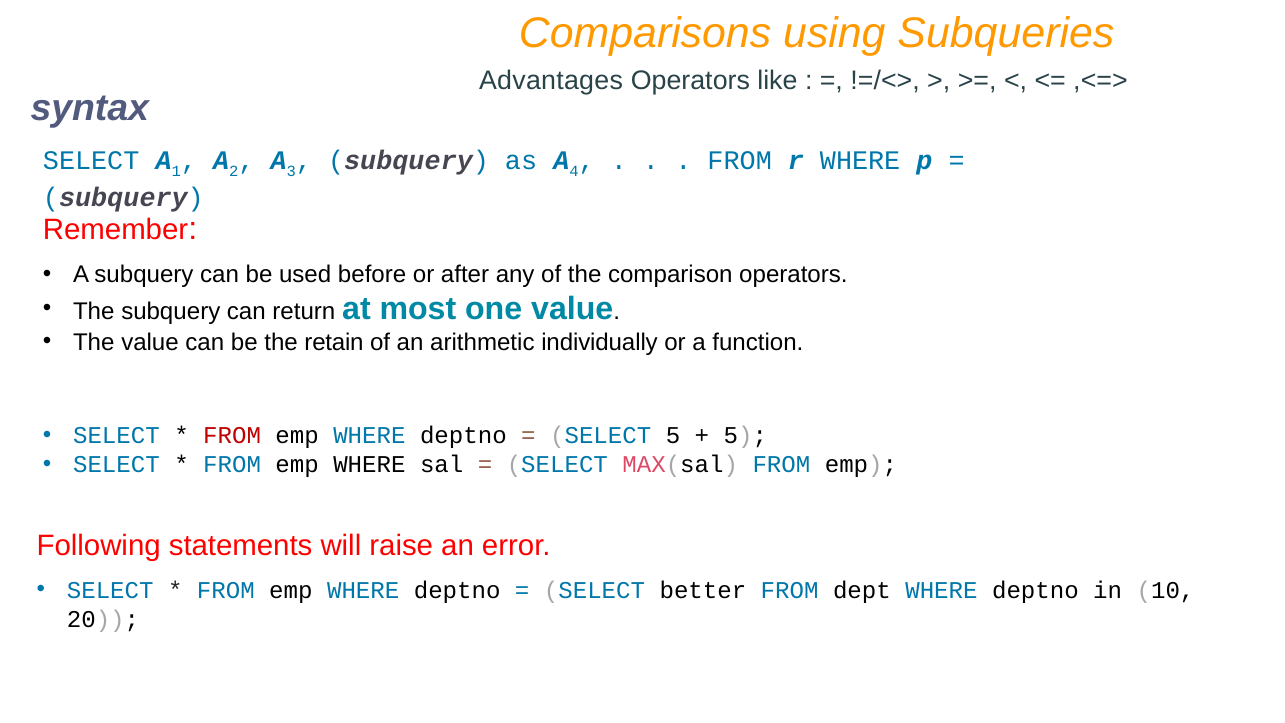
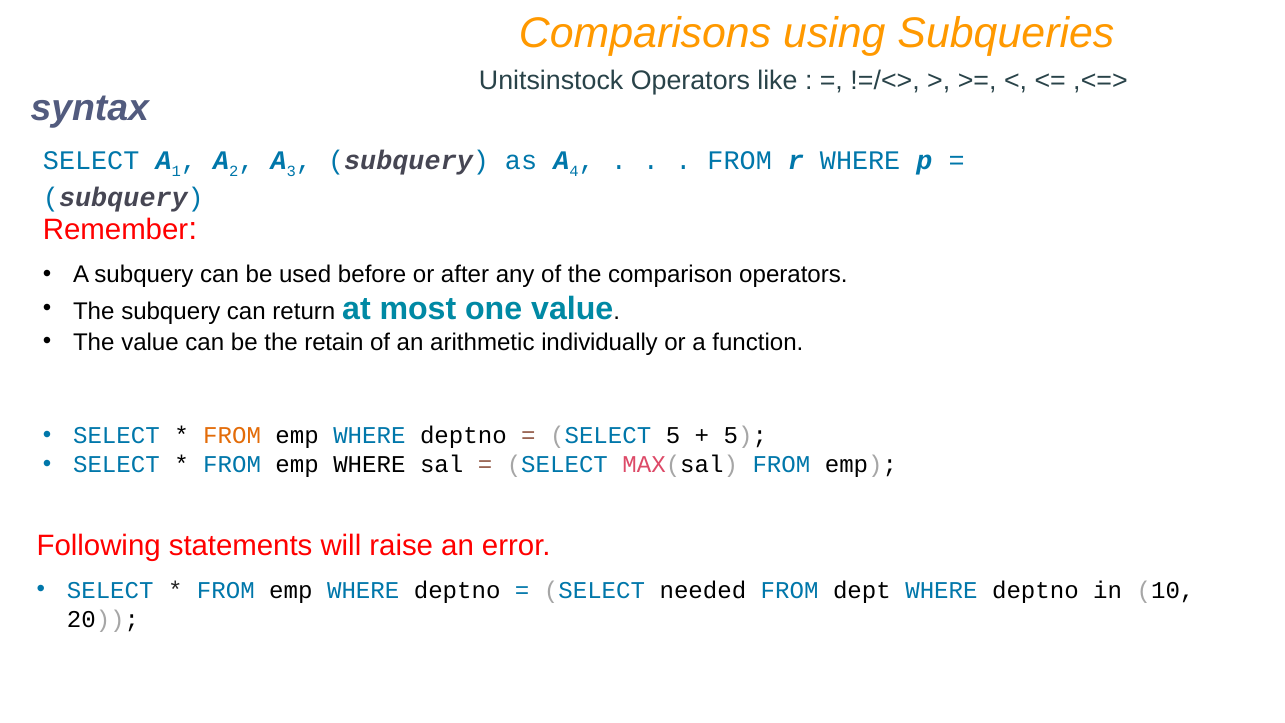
Advantages: Advantages -> Unitsinstock
FROM at (232, 436) colour: red -> orange
better: better -> needed
